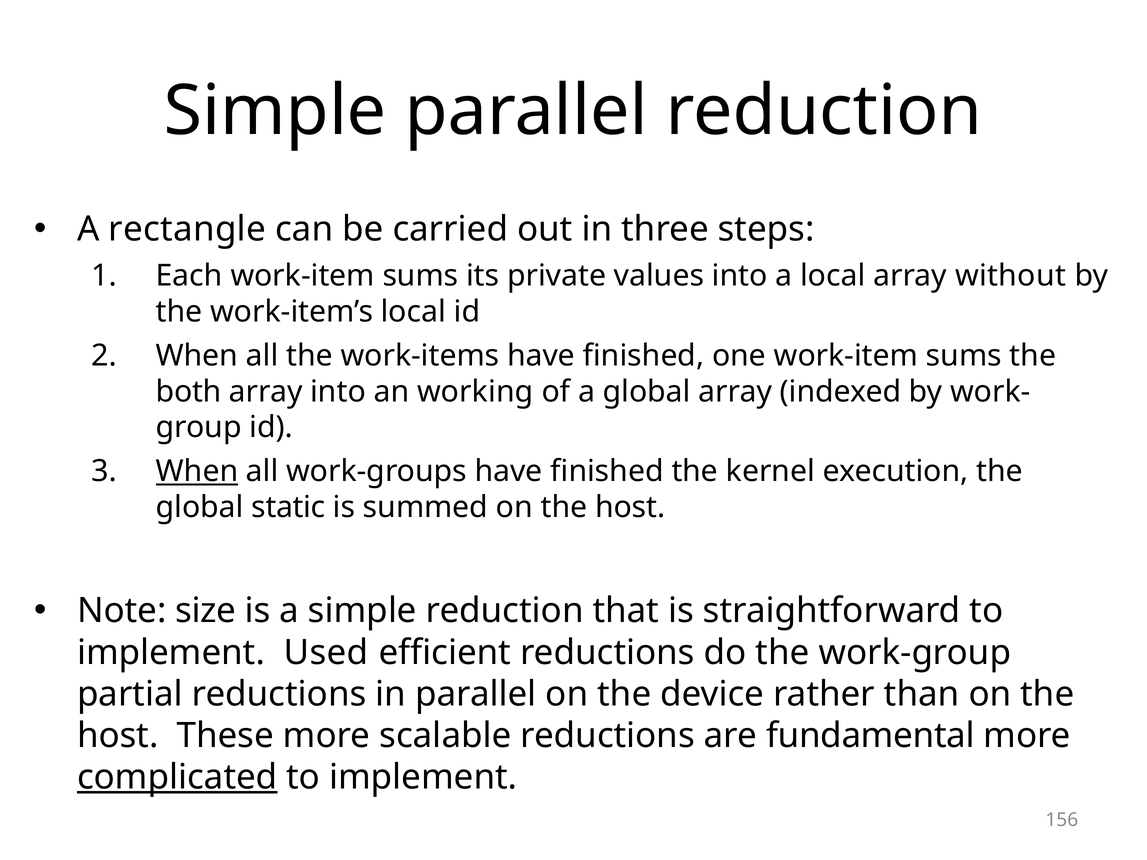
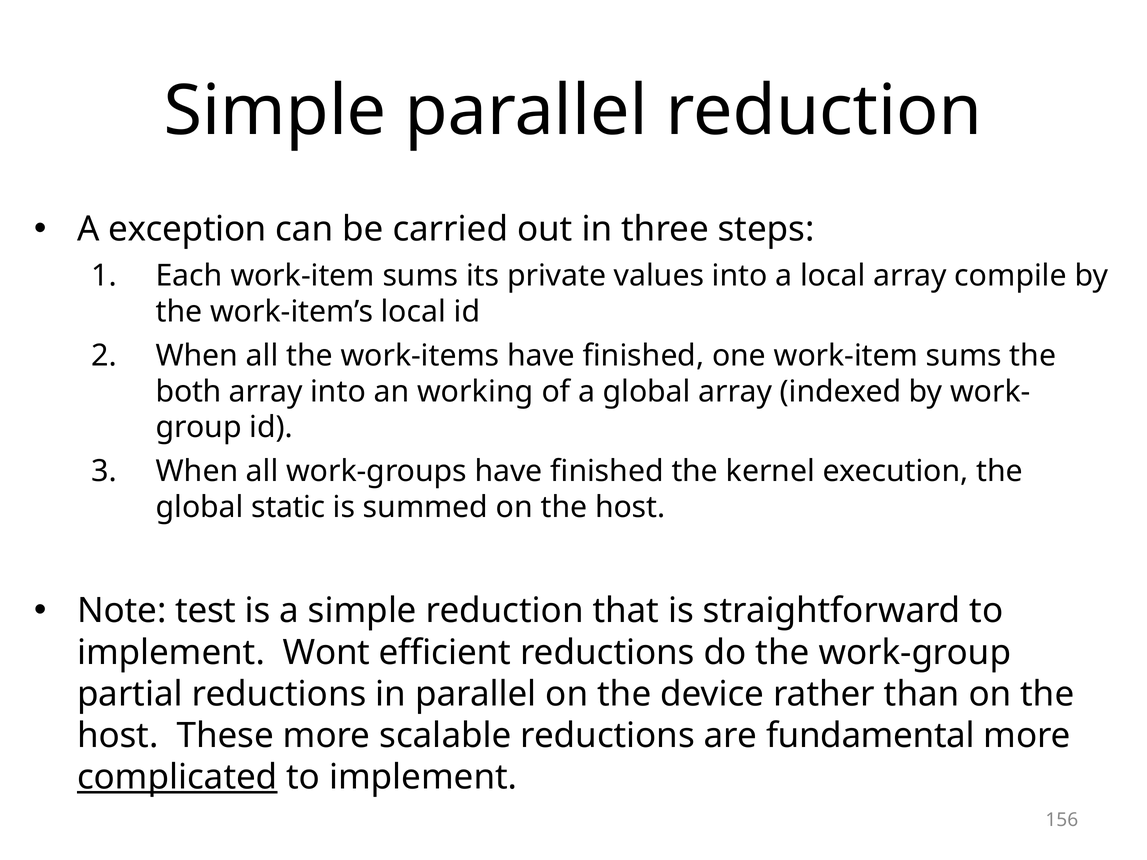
rectangle: rectangle -> exception
without: without -> compile
When at (197, 472) underline: present -> none
size: size -> test
Used: Used -> Wont
